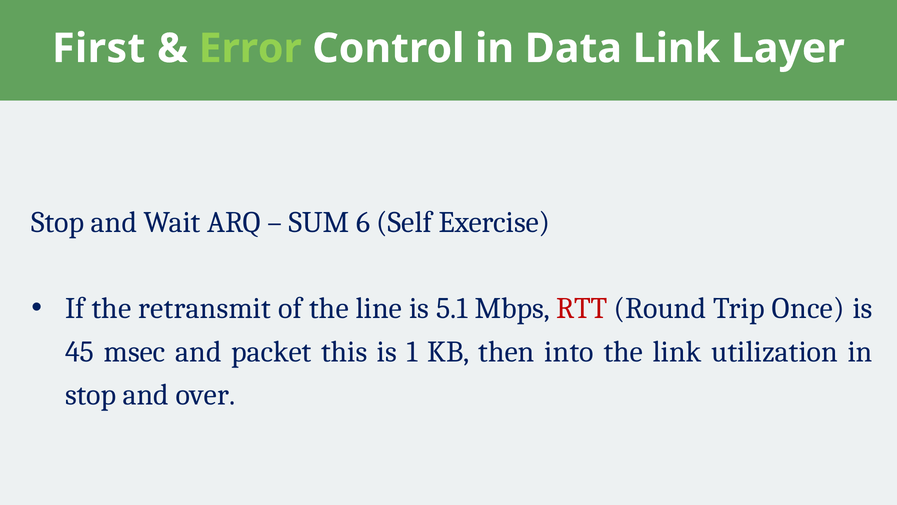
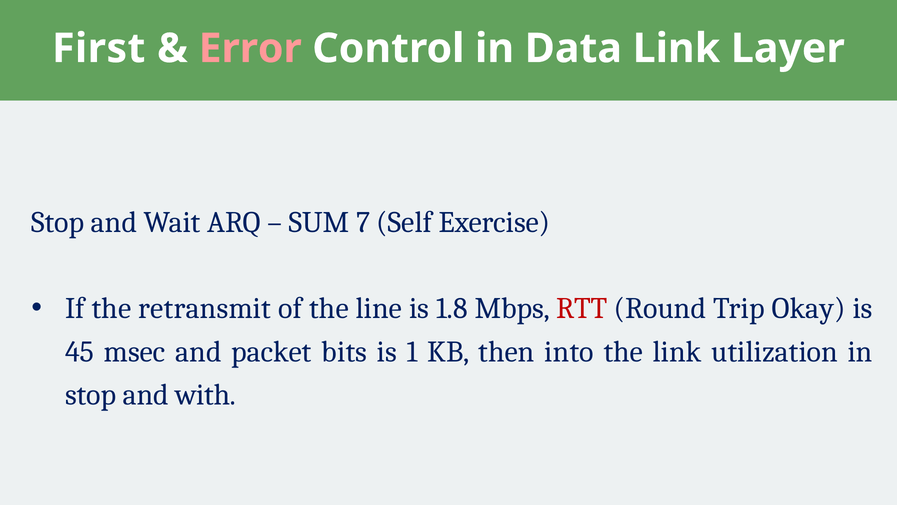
Error colour: light green -> pink
6: 6 -> 7
5.1: 5.1 -> 1.8
Once: Once -> Okay
this: this -> bits
over: over -> with
